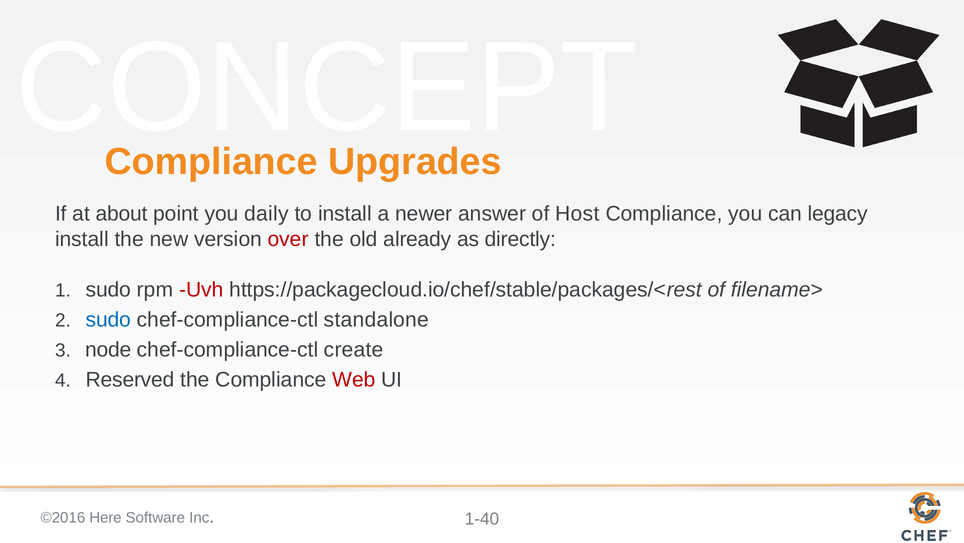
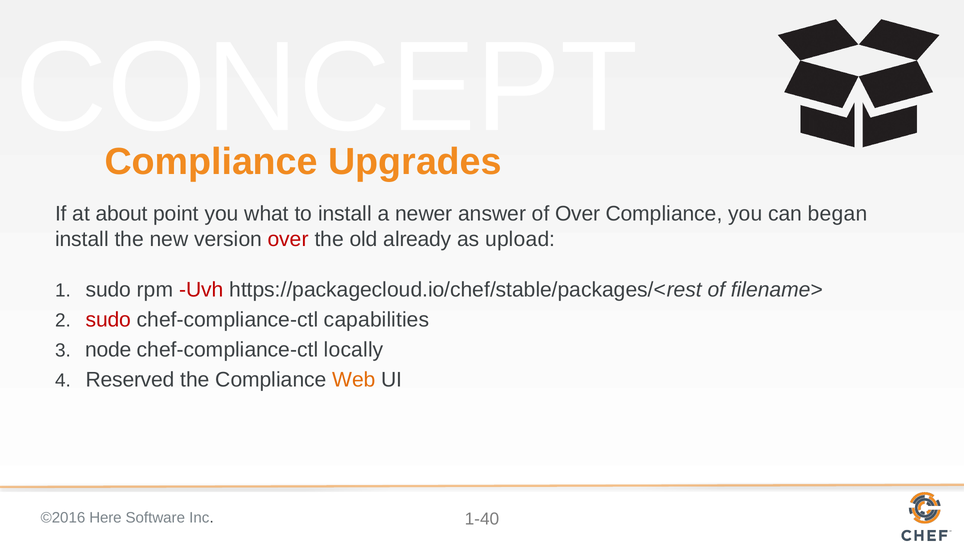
daily: daily -> what
of Host: Host -> Over
legacy: legacy -> began
directly: directly -> upload
sudo at (108, 319) colour: blue -> red
standalone: standalone -> capabilities
create: create -> locally
Web colour: red -> orange
